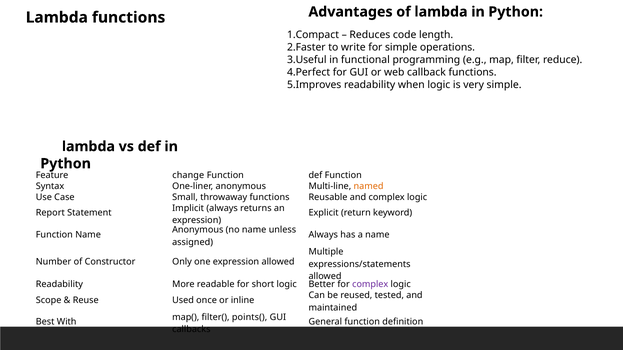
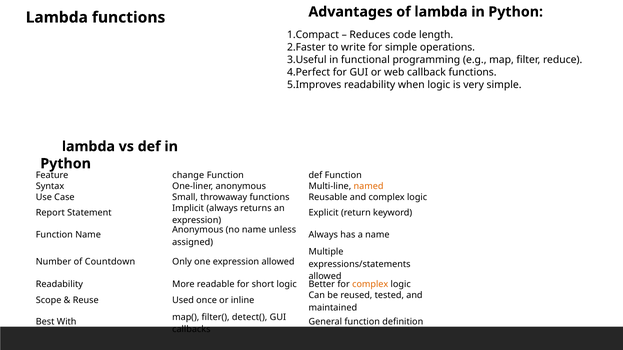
Constructor: Constructor -> Countdown
complex at (370, 285) colour: purple -> orange
points(: points( -> detect(
